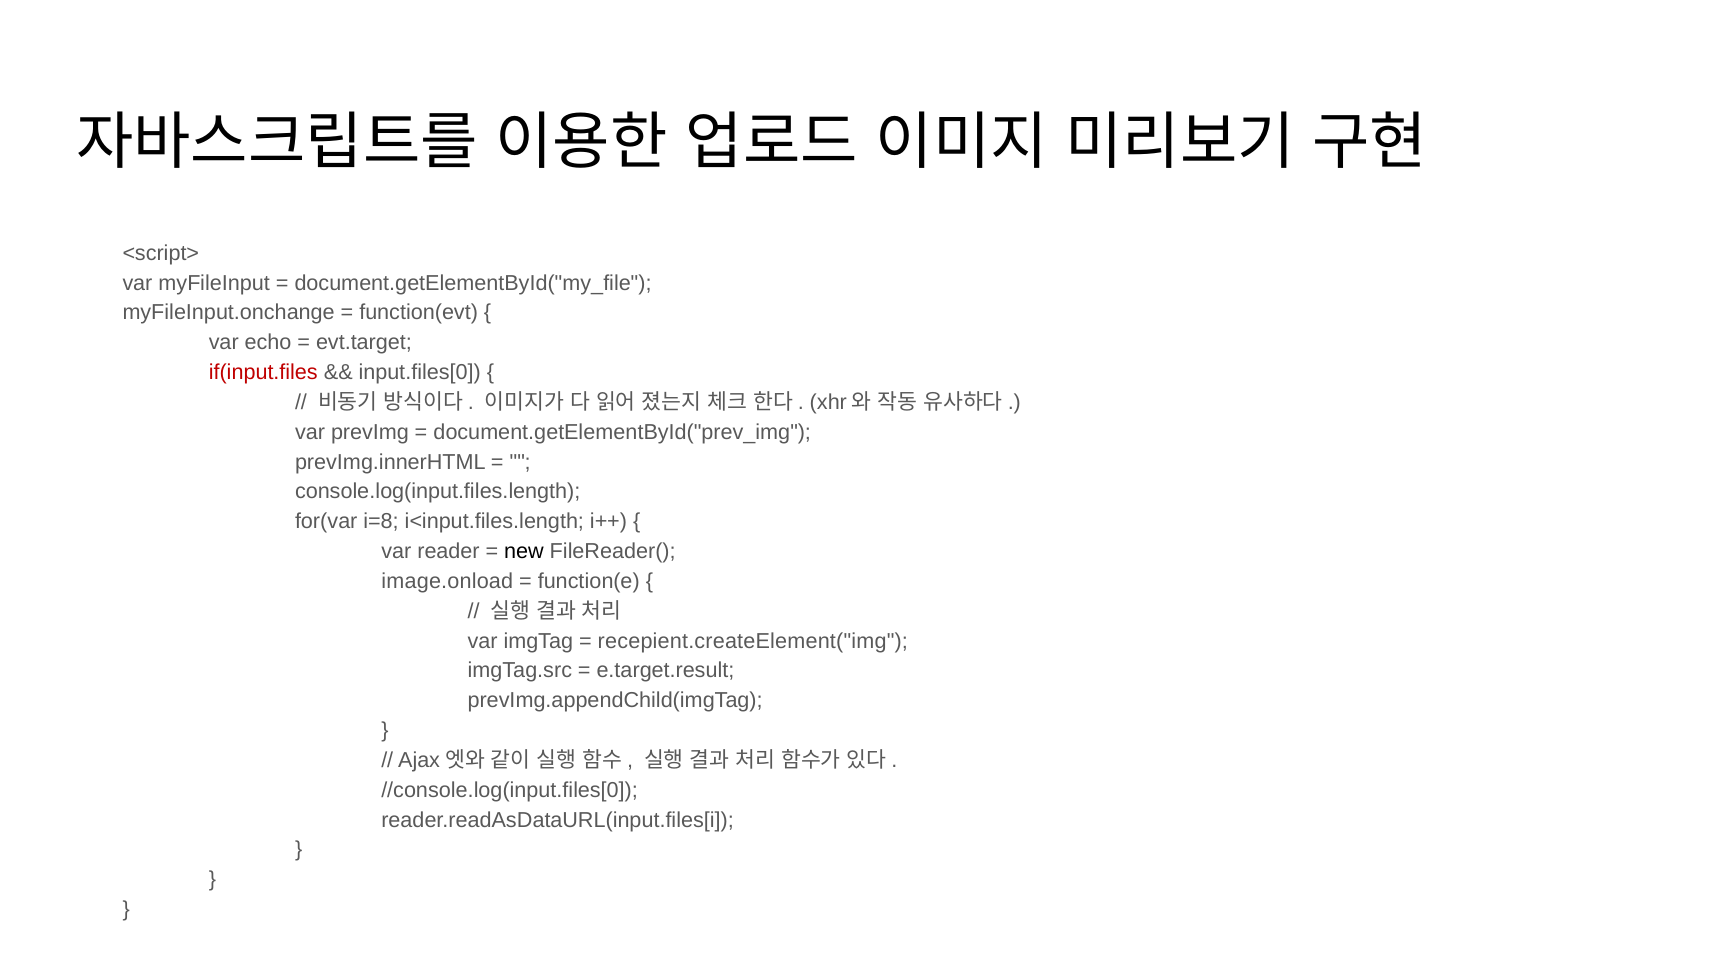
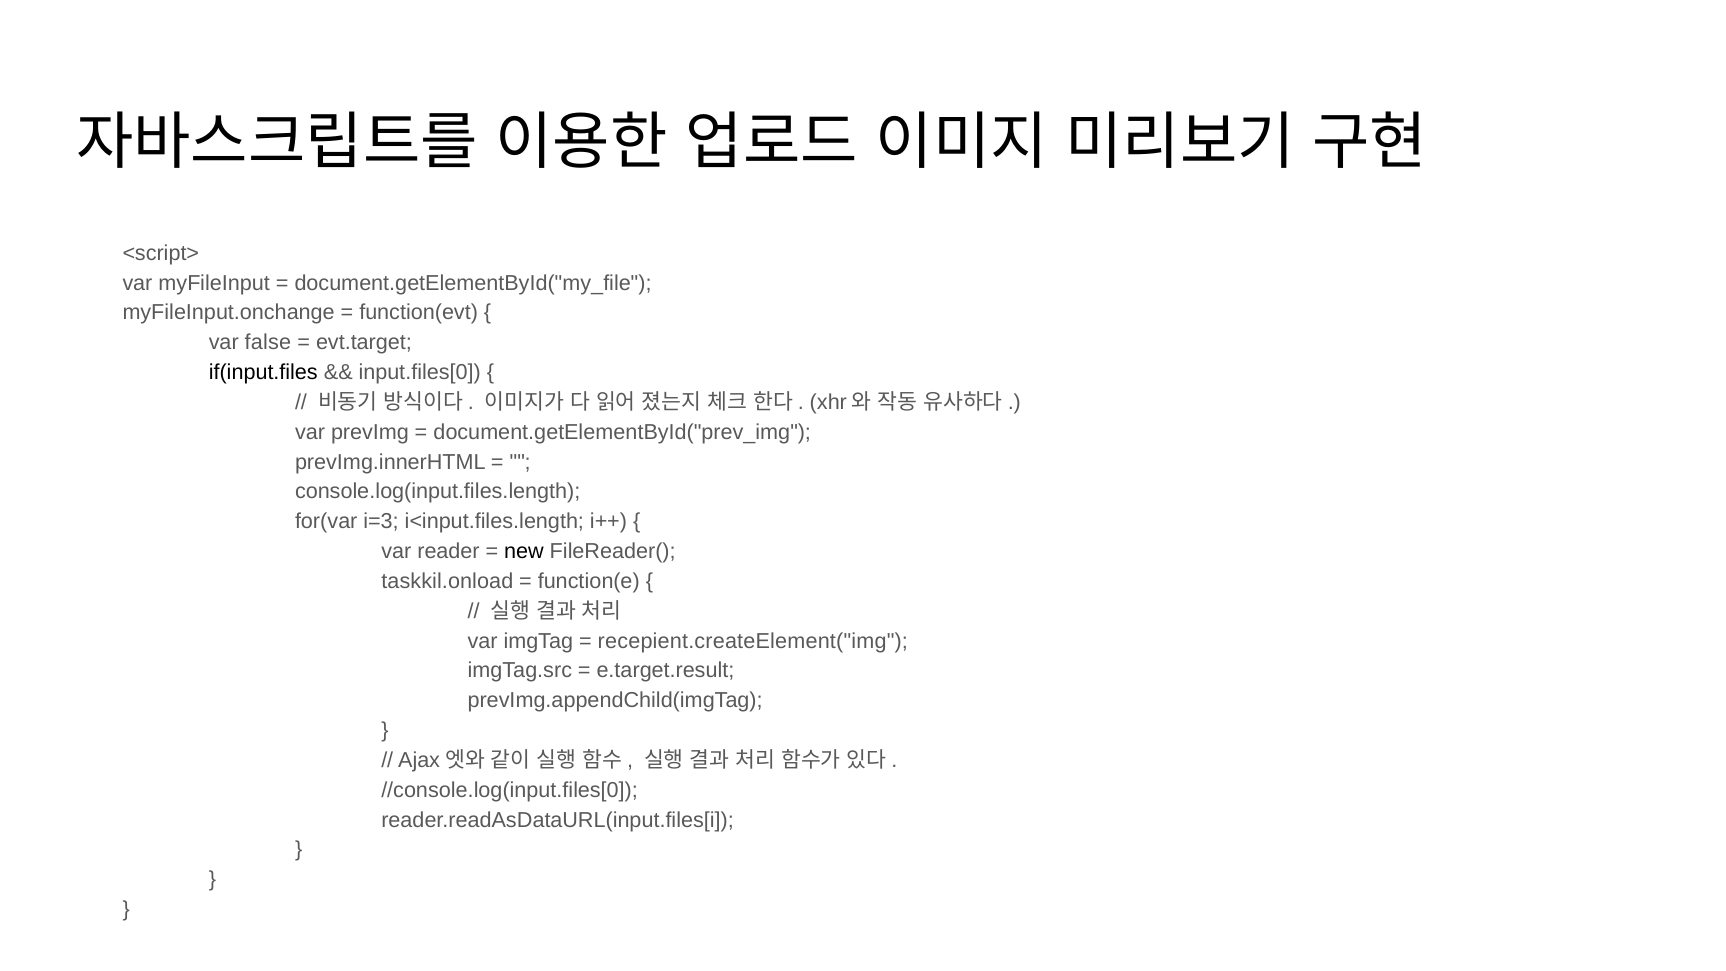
echo: echo -> false
if(input.files colour: red -> black
i=8: i=8 -> i=3
image.onload: image.onload -> taskkil.onload
